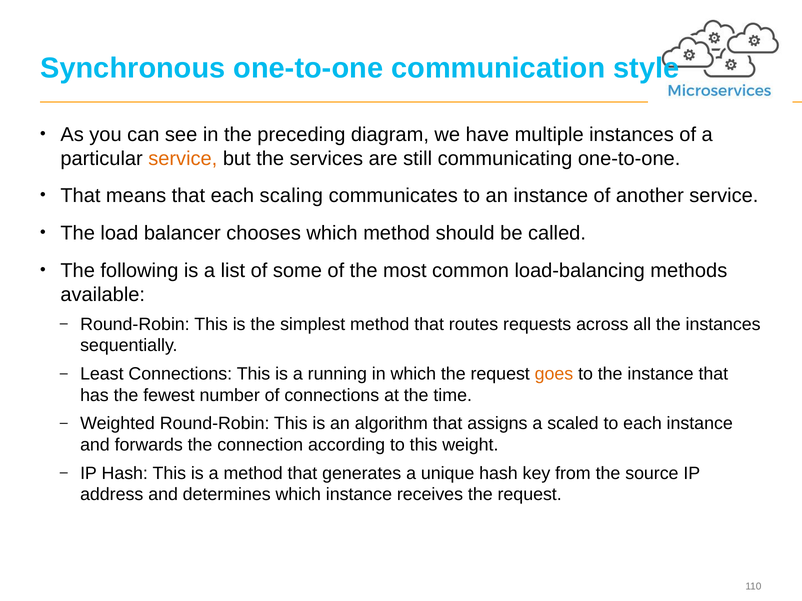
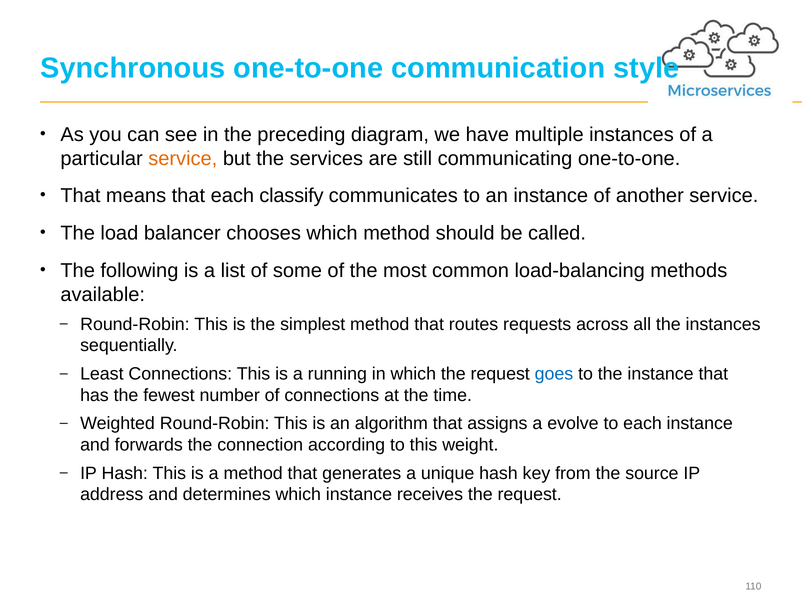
scaling: scaling -> classify
goes colour: orange -> blue
scaled: scaled -> evolve
